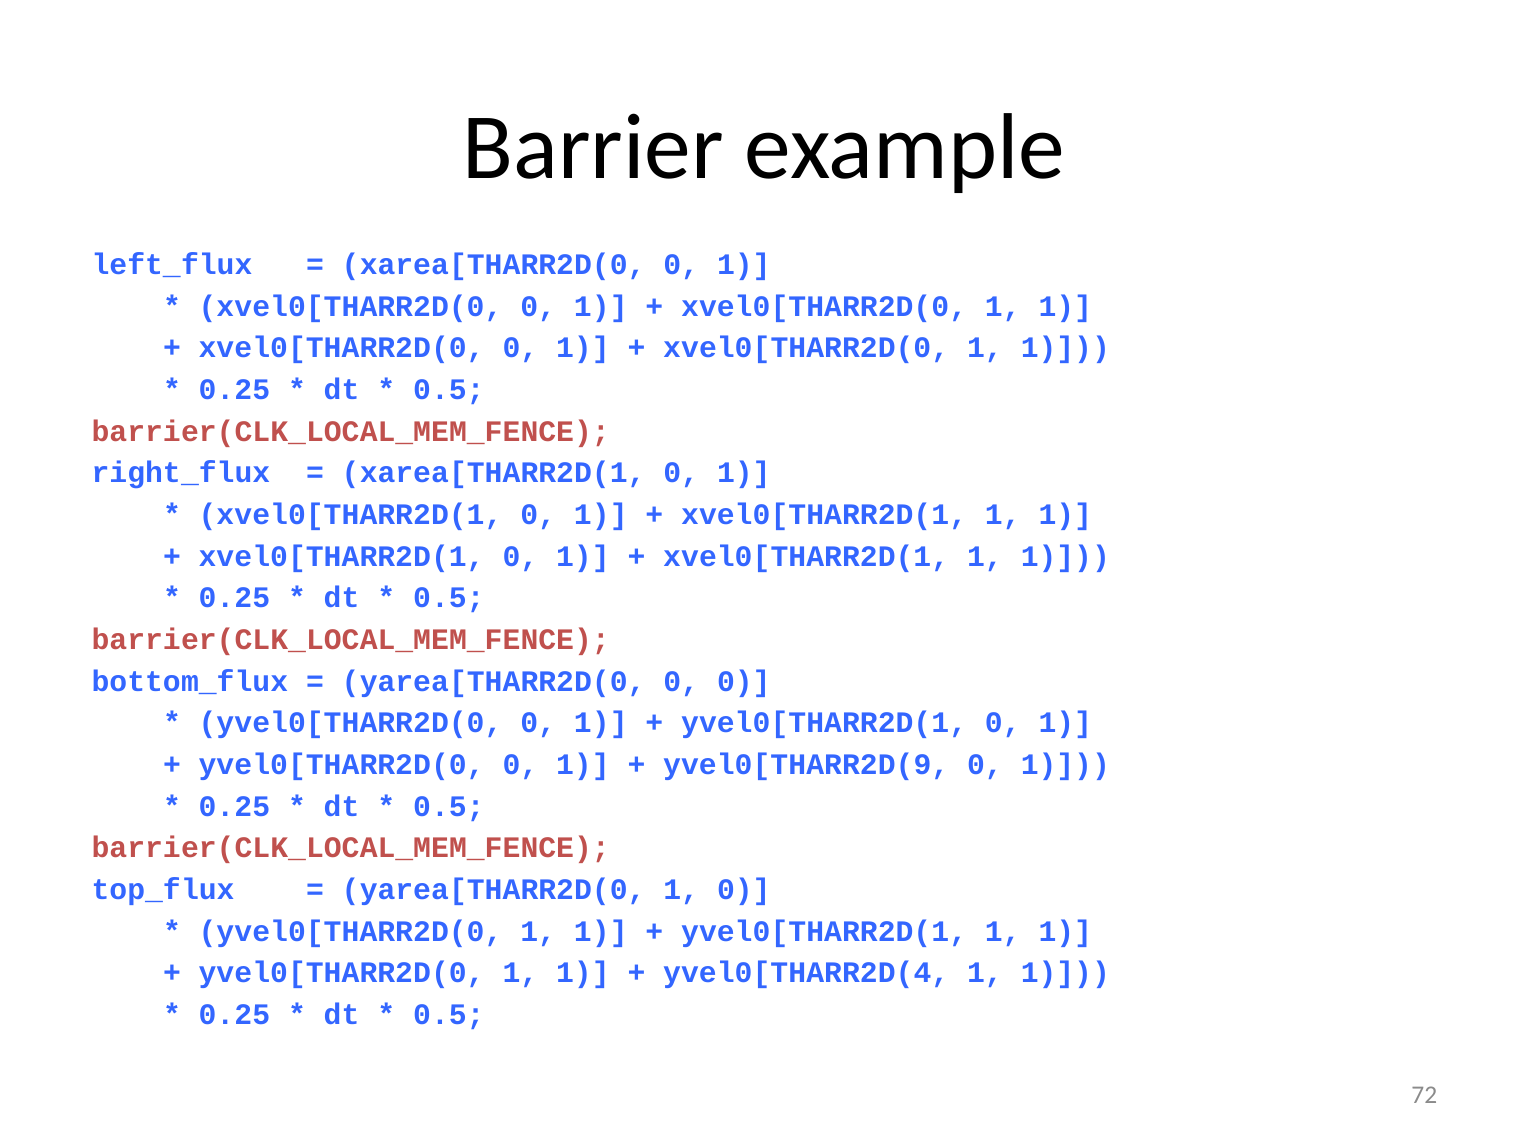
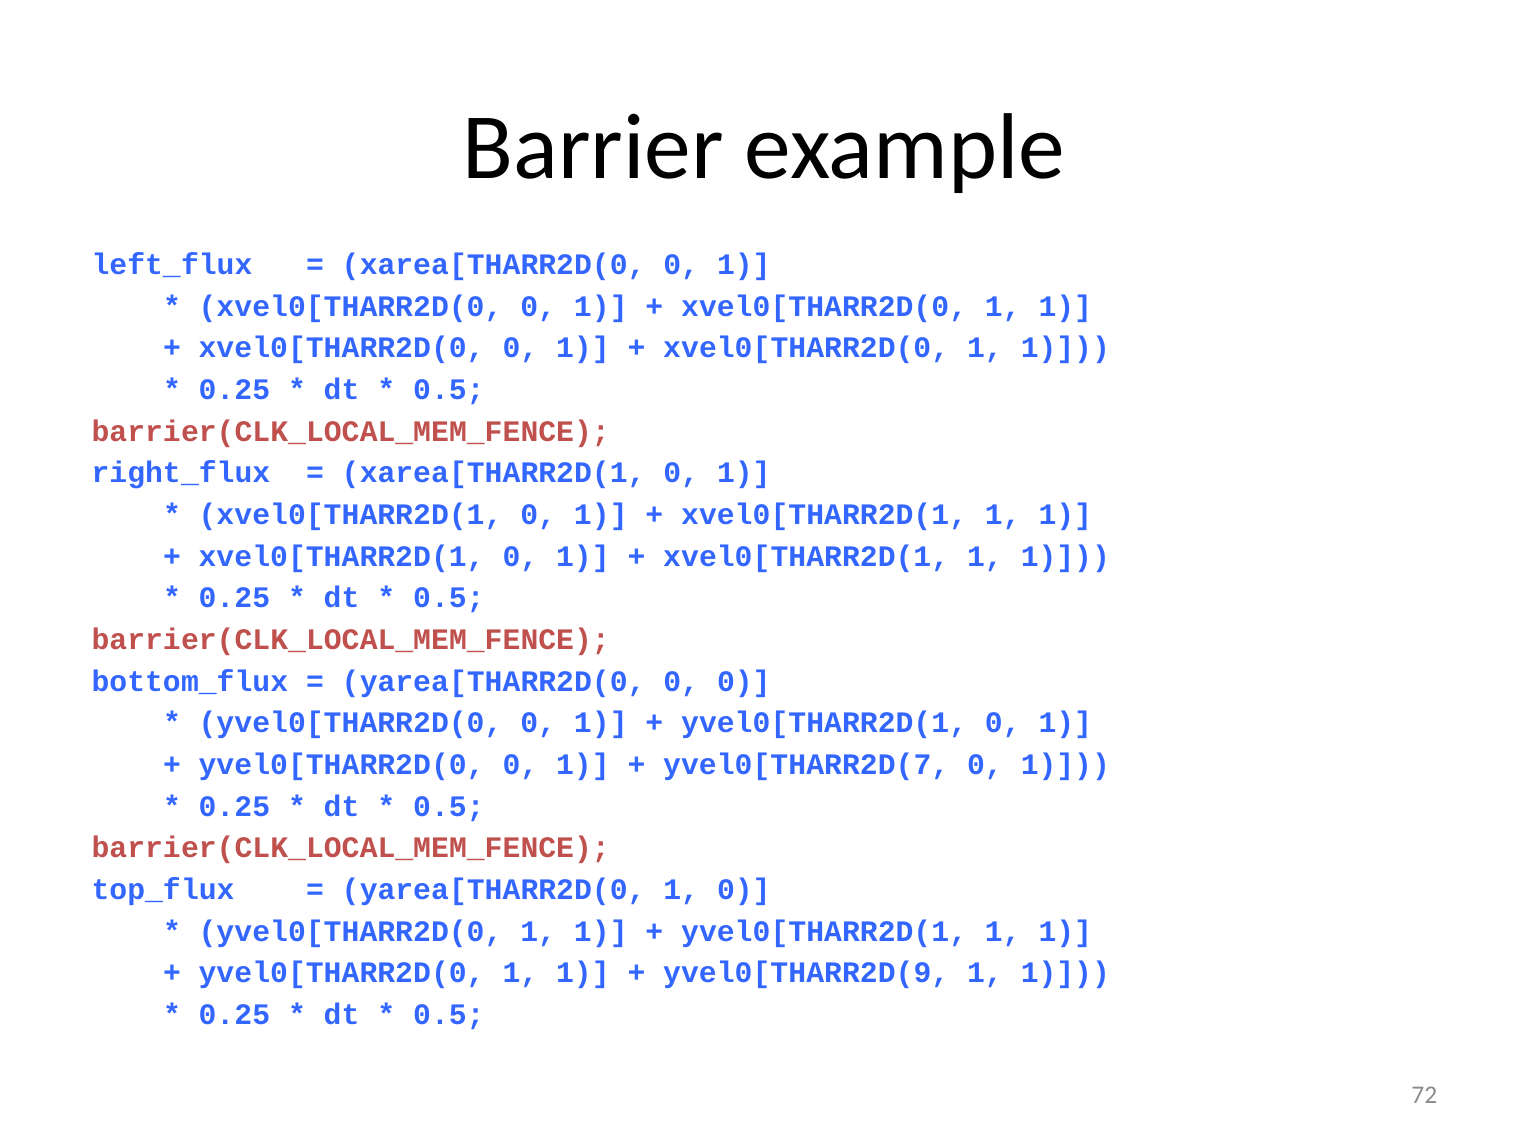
yvel0[THARR2D(9: yvel0[THARR2D(9 -> yvel0[THARR2D(7
yvel0[THARR2D(4: yvel0[THARR2D(4 -> yvel0[THARR2D(9
